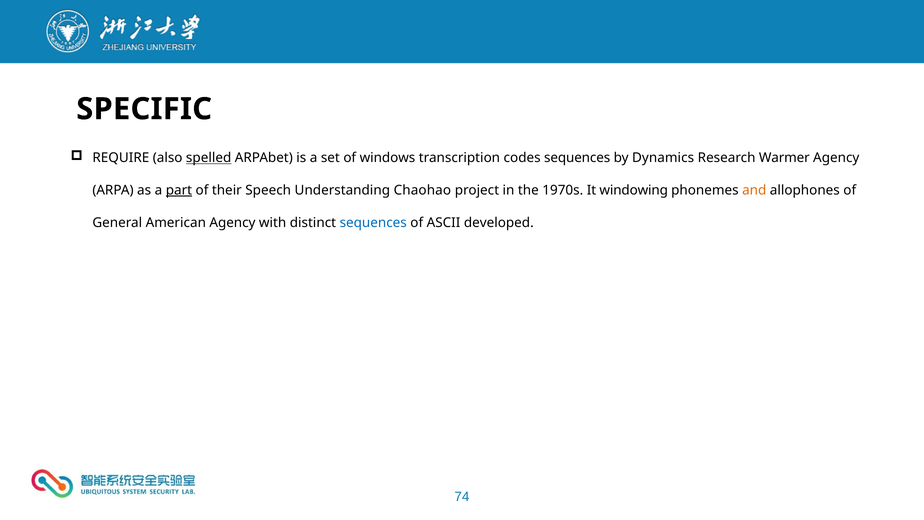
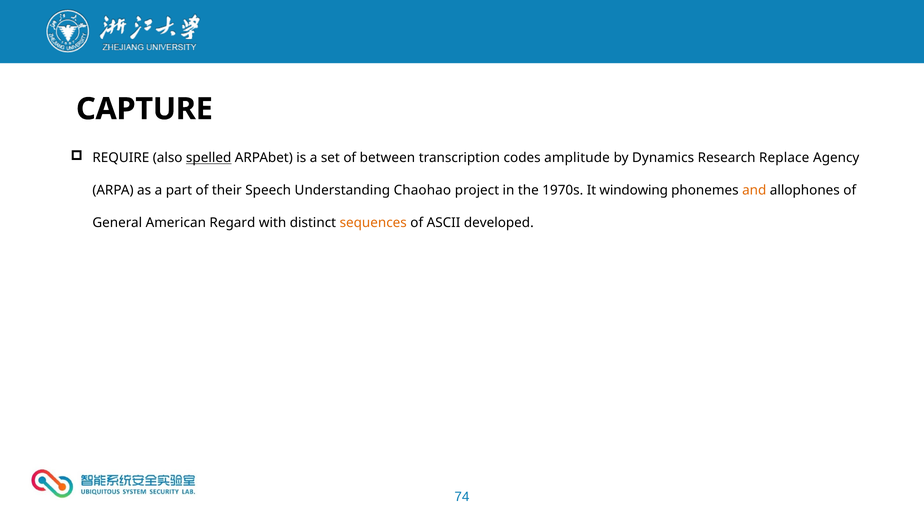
SPECIFIC: SPECIFIC -> CAPTURE
windows: windows -> between
codes sequences: sequences -> amplitude
Warmer: Warmer -> Replace
part underline: present -> none
American Agency: Agency -> Regard
sequences at (373, 223) colour: blue -> orange
